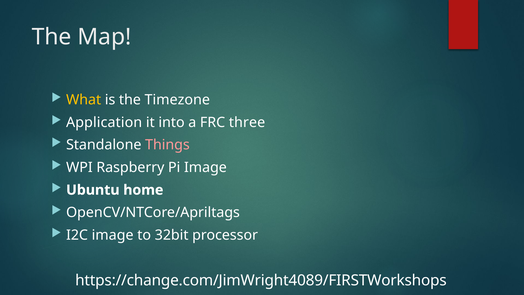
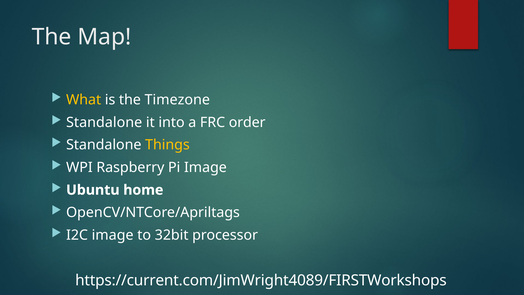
Application at (104, 122): Application -> Standalone
three: three -> order
Things colour: pink -> yellow
https://change.com/JimWright4089/FIRSTWorkshops: https://change.com/JimWright4089/FIRSTWorkshops -> https://current.com/JimWright4089/FIRSTWorkshops
